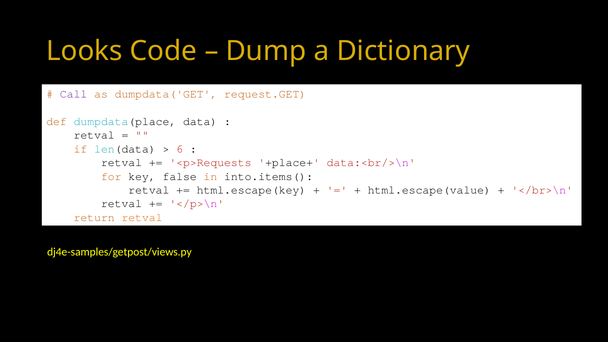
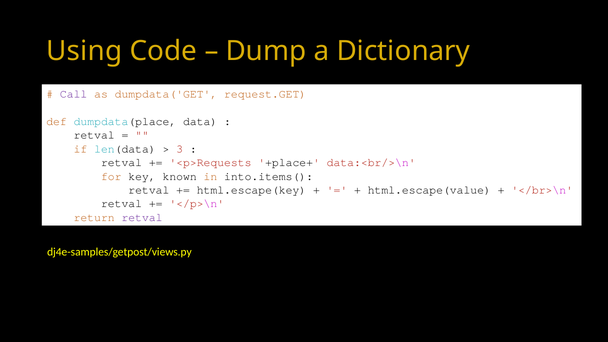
Looks: Looks -> Using
6: 6 -> 3
false: false -> known
retval at (142, 217) colour: orange -> purple
